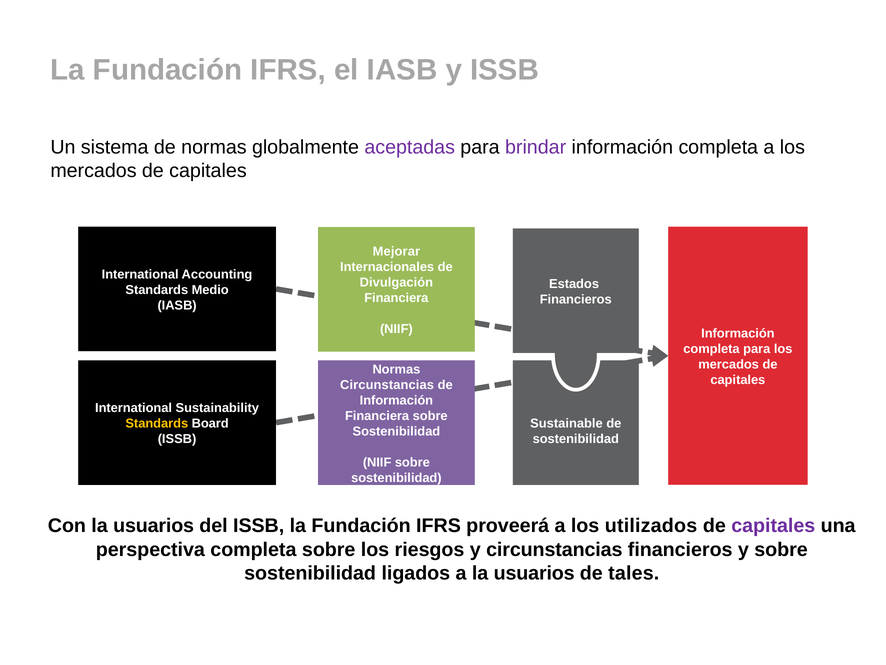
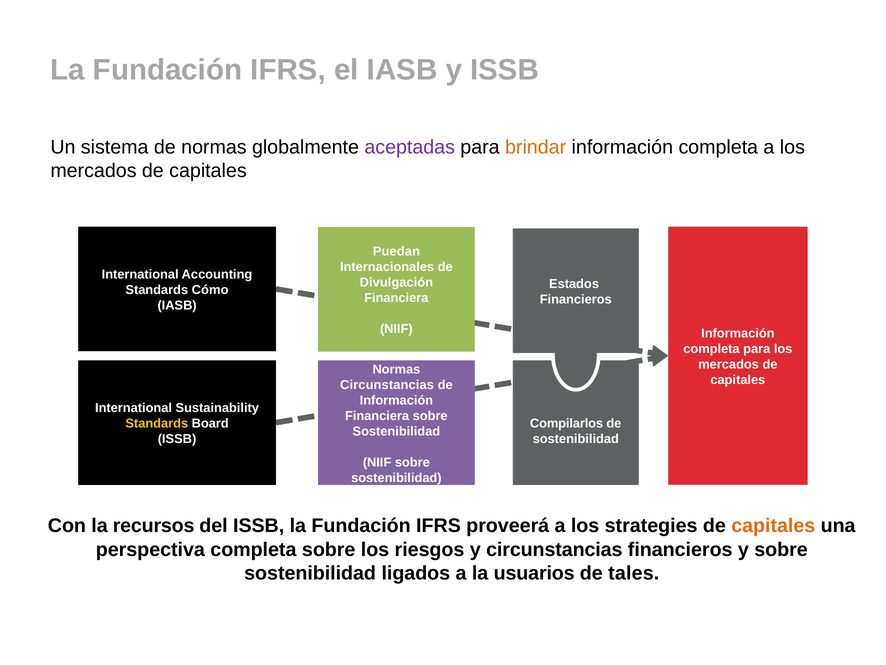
brindar colour: purple -> orange
Mejorar: Mejorar -> Puedan
Medio: Medio -> Cómo
Sustainable: Sustainable -> Compilarlos
Con la usuarios: usuarios -> recursos
utilizados: utilizados -> strategies
capitales at (773, 526) colour: purple -> orange
